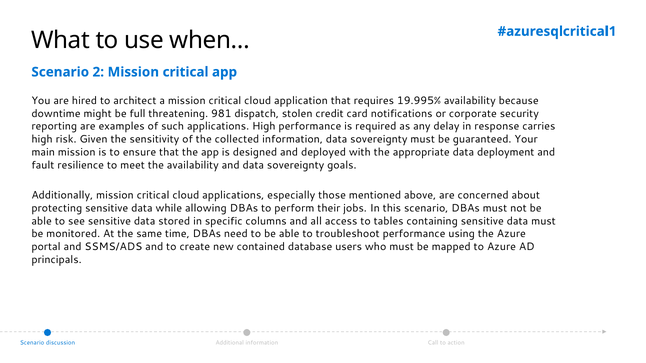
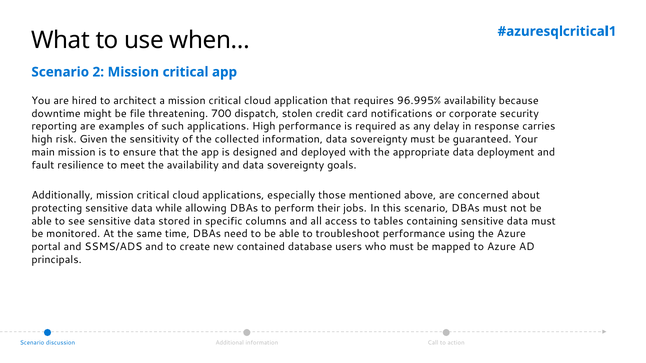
19.995%: 19.995% -> 96.995%
full: full -> file
981: 981 -> 700
